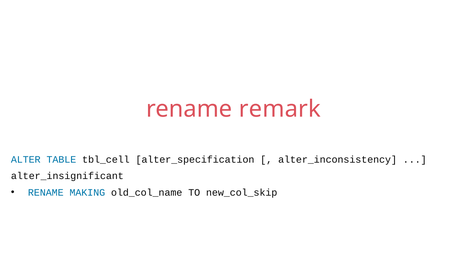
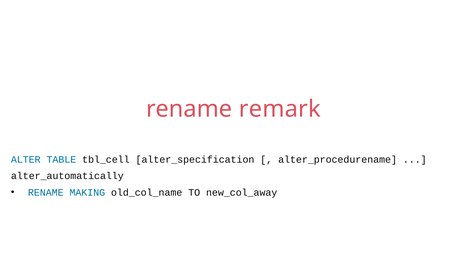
alter_inconsistency: alter_inconsistency -> alter_procedurename
alter_insignificant: alter_insignificant -> alter_automatically
new_col_skip: new_col_skip -> new_col_away
